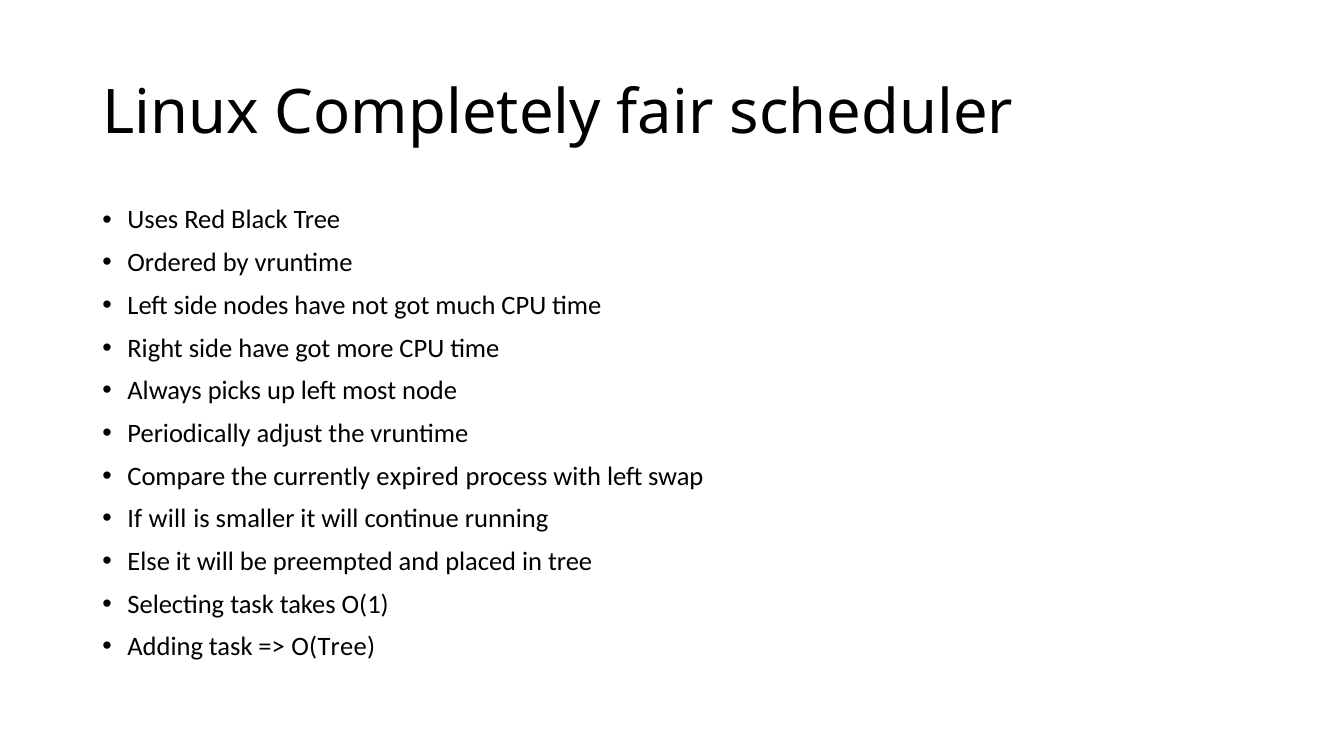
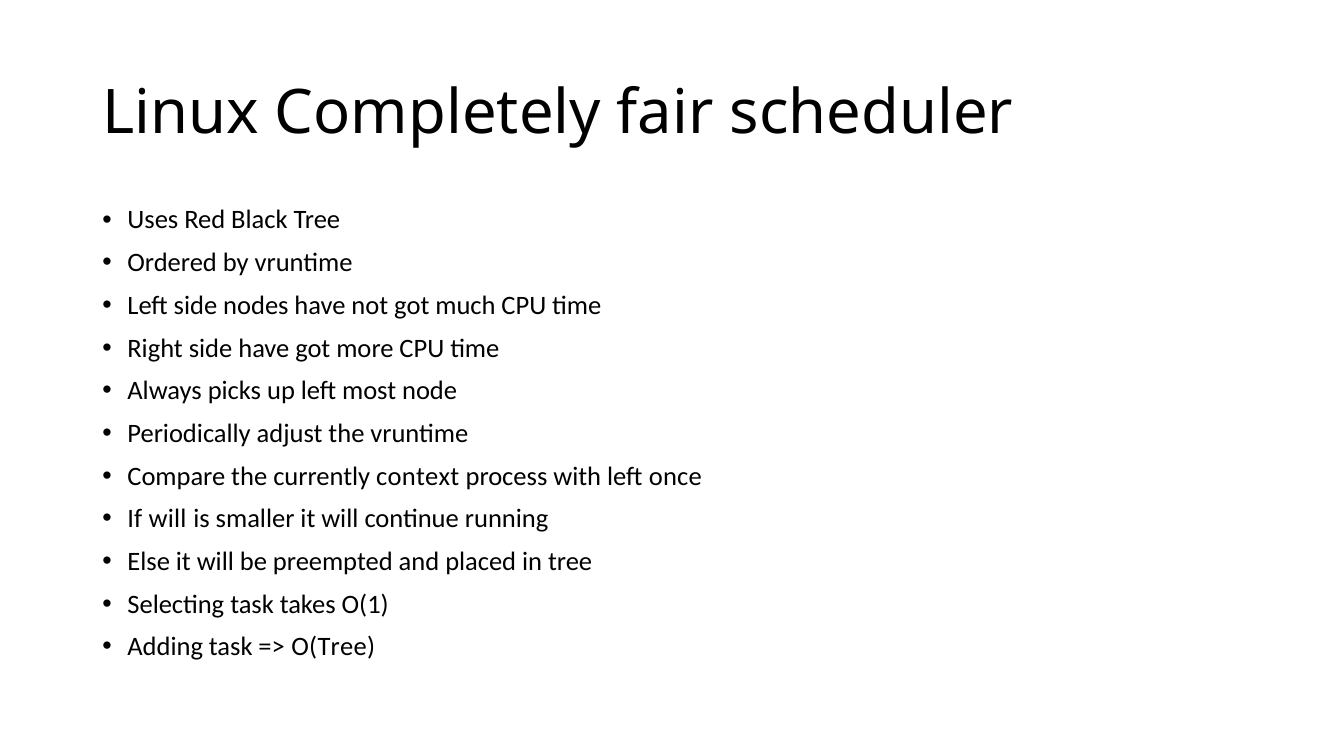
expired: expired -> context
swap: swap -> once
